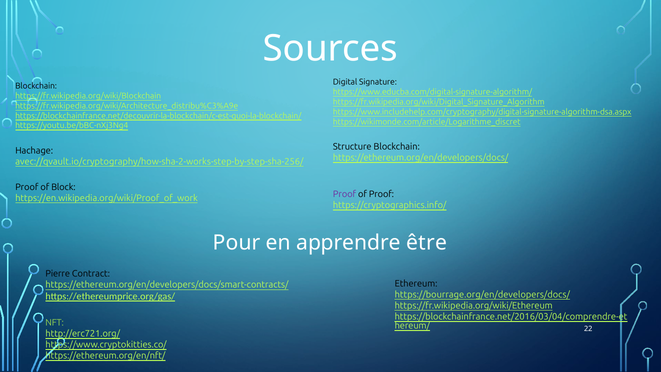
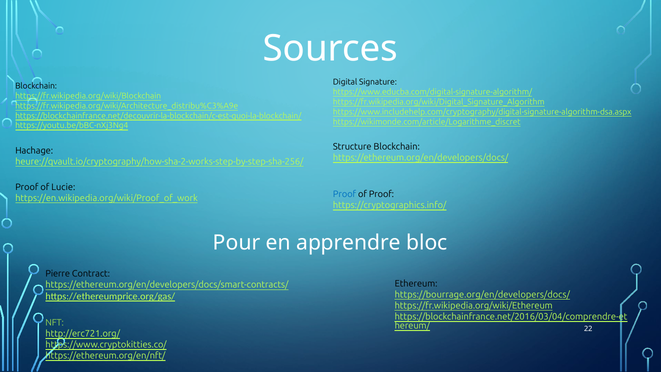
avec://qvault.io/cryptography/how-sha-2-works-step-by-step-sha-256/: avec://qvault.io/cryptography/how-sha-2-works-step-by-step-sha-256/ -> heure://qvault.io/cryptography/how-sha-2-works-step-by-step-sha-256/
Block: Block -> Lucie
Proof at (345, 194) colour: purple -> blue
être: être -> bloc
